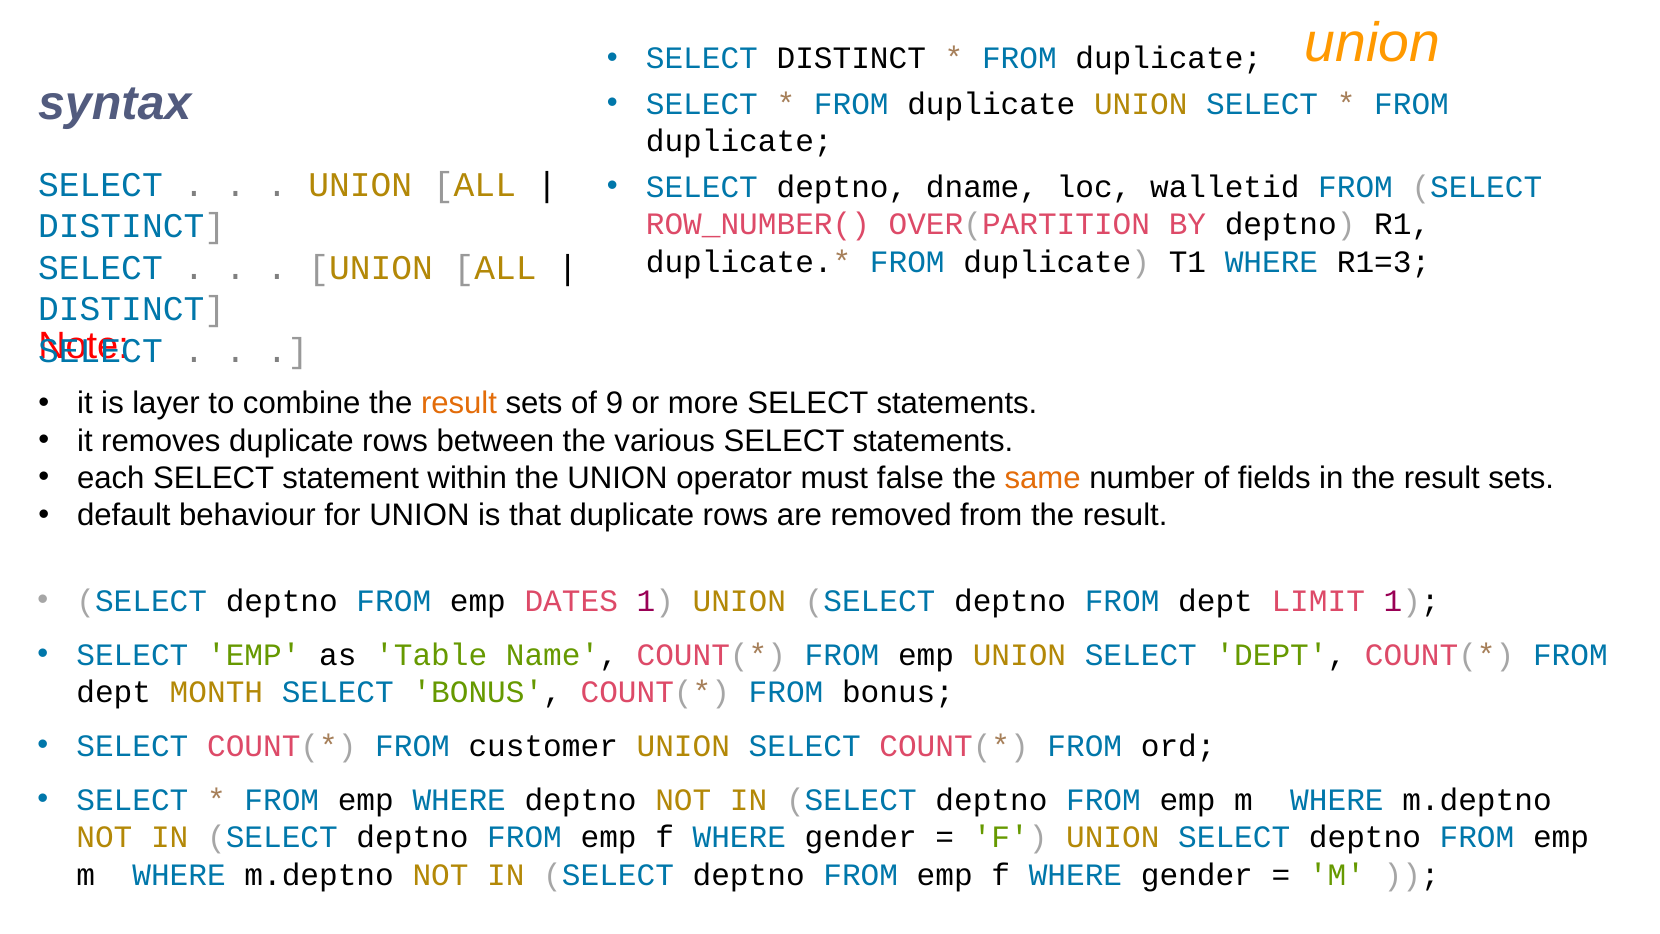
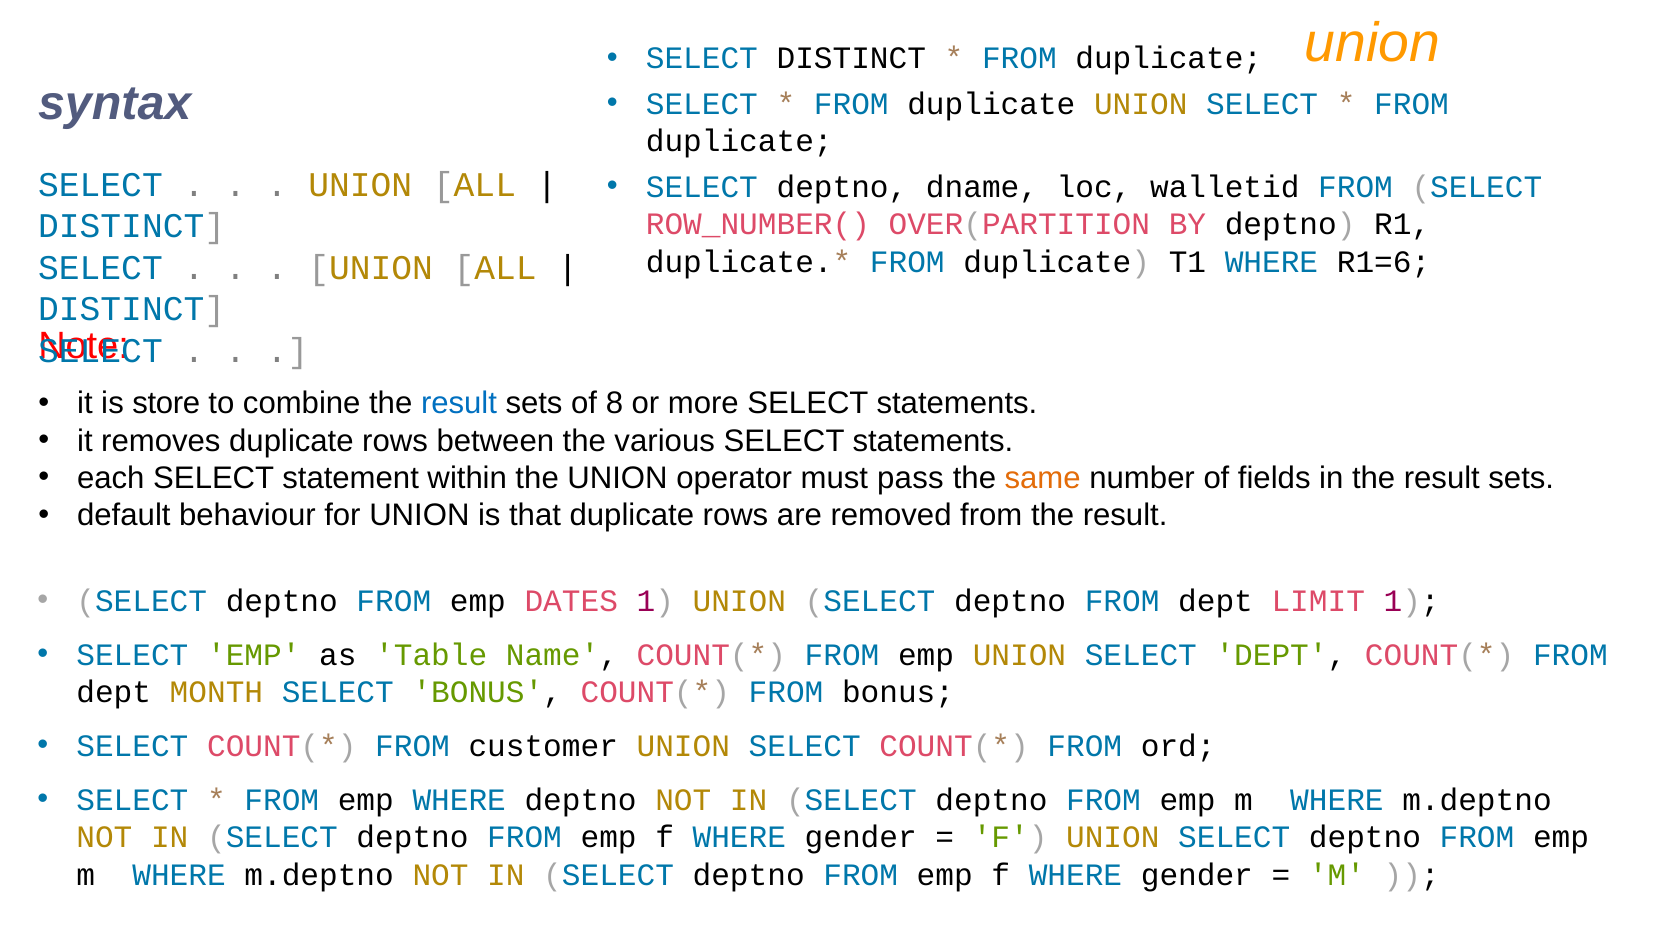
R1=3: R1=3 -> R1=6
layer: layer -> store
result at (459, 403) colour: orange -> blue
9: 9 -> 8
false: false -> pass
